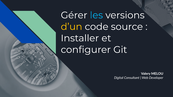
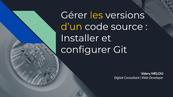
les colour: light blue -> yellow
